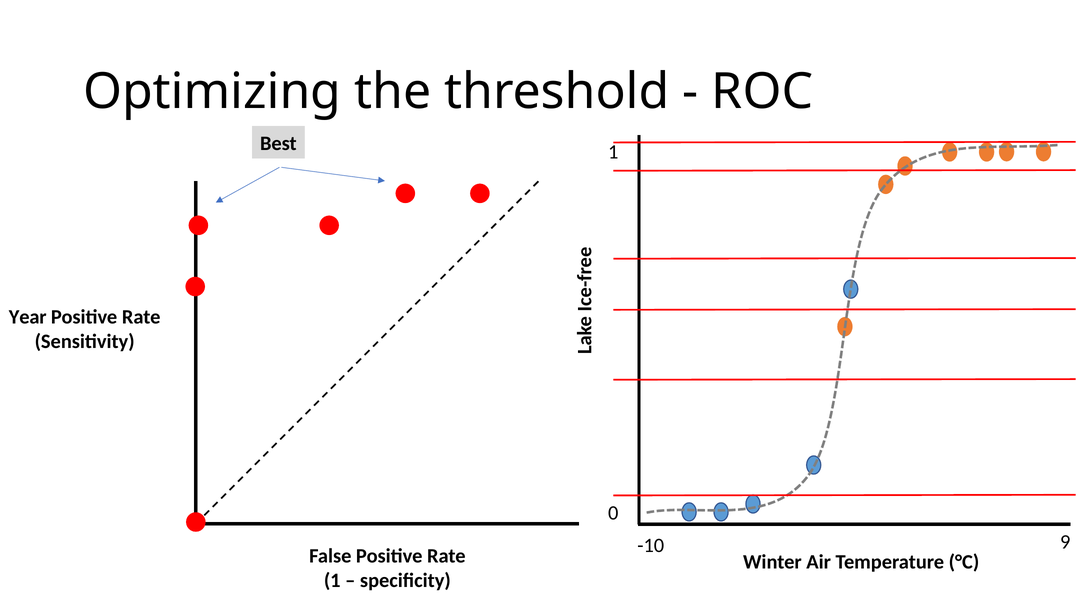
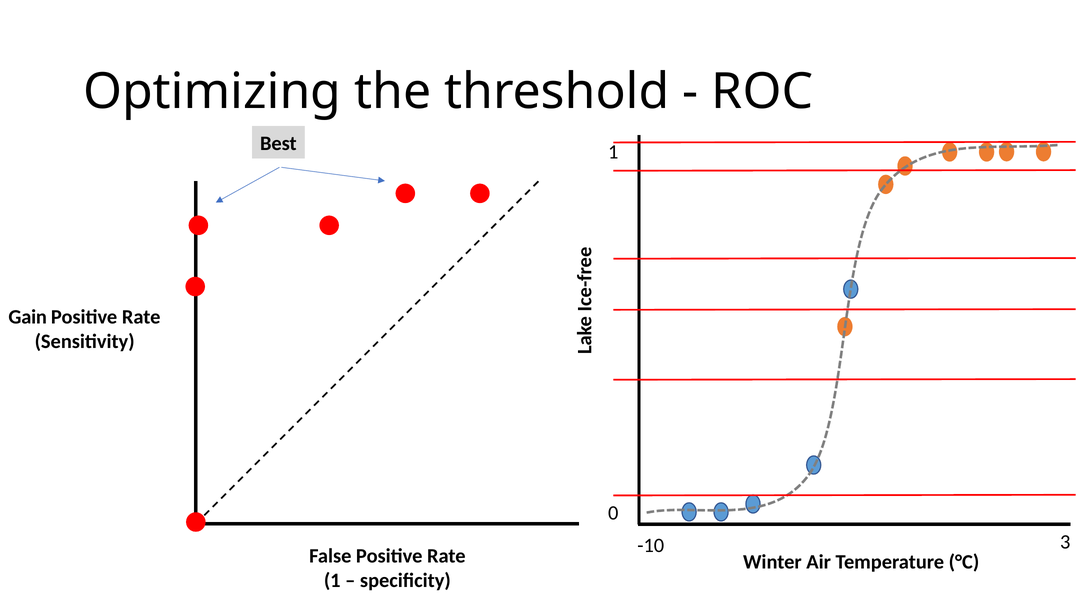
Year: Year -> Gain
9: 9 -> 3
